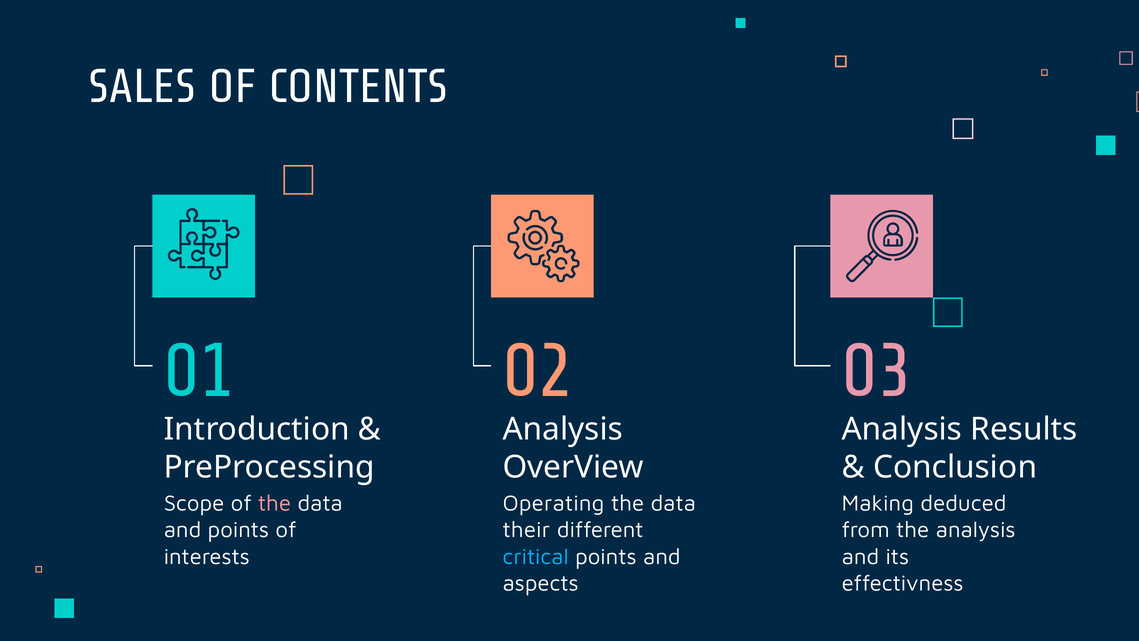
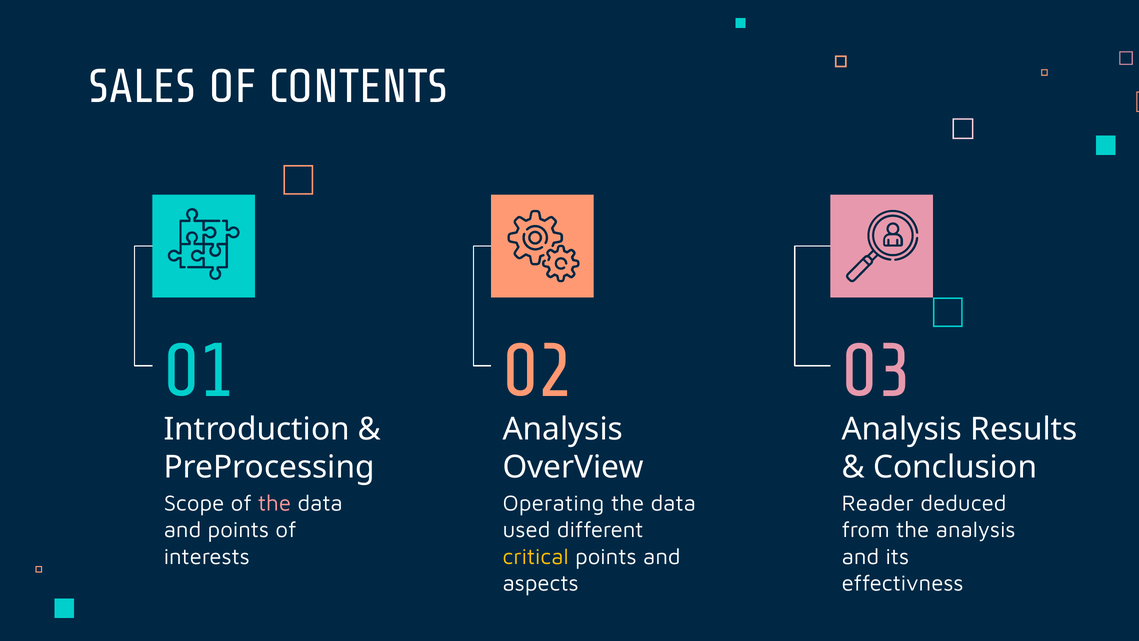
Making: Making -> Reader
their: their -> used
critical colour: light blue -> yellow
